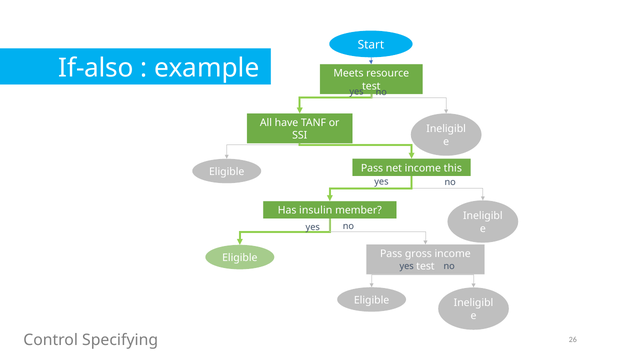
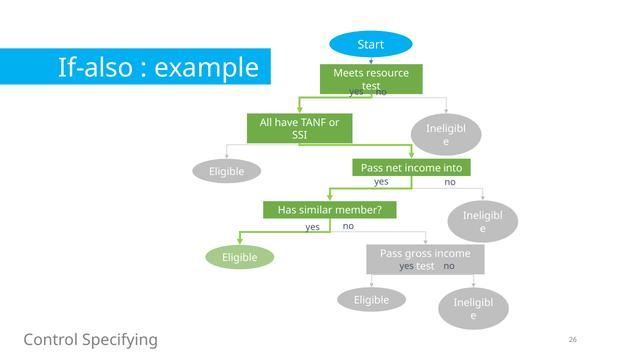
this: this -> into
insulin: insulin -> similar
